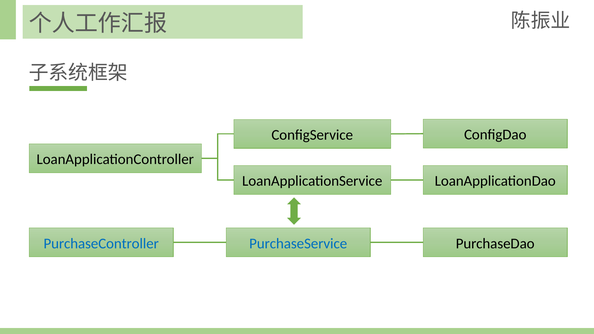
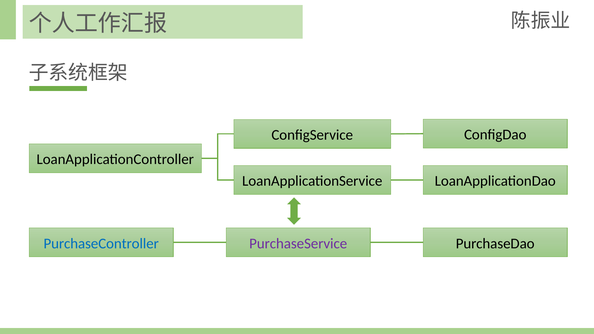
PurchaseService colour: blue -> purple
